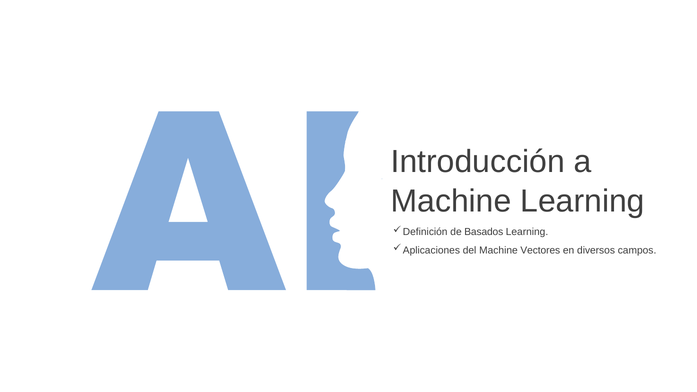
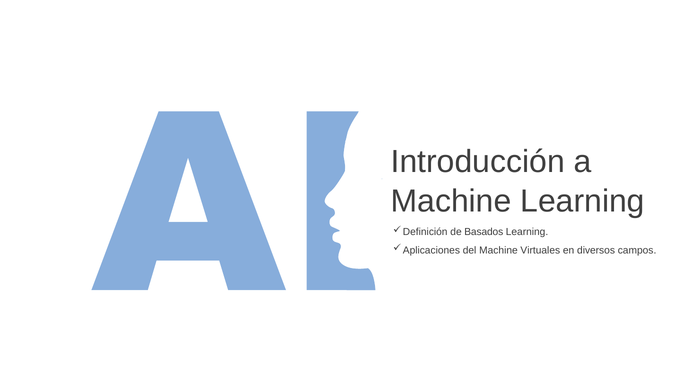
Vectores: Vectores -> Virtuales
